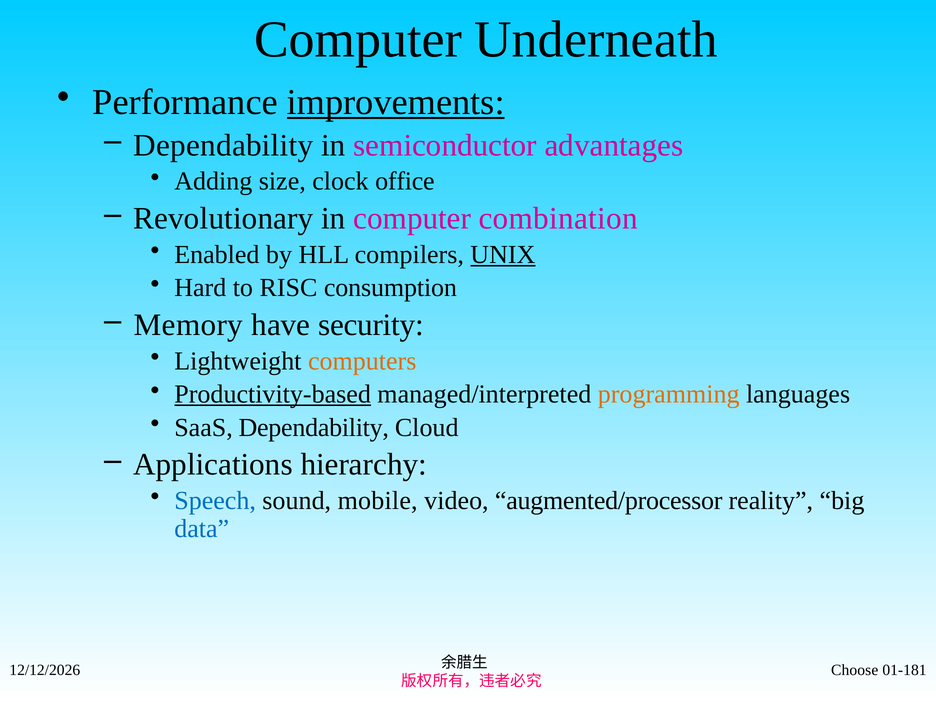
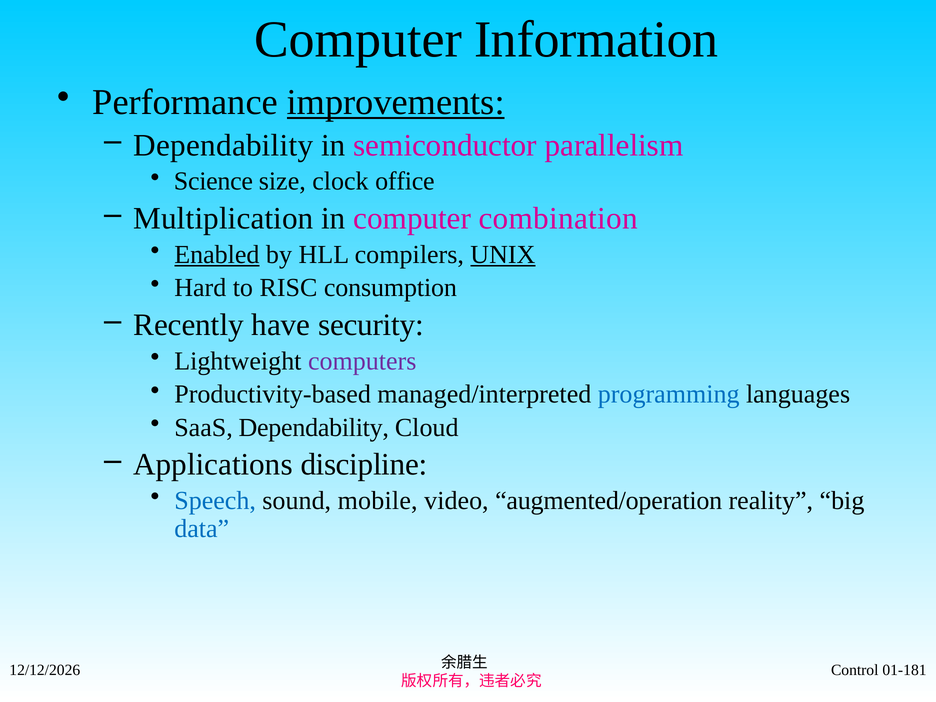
Underneath: Underneath -> Information
advantages: advantages -> parallelism
Adding: Adding -> Science
Revolutionary: Revolutionary -> Multiplication
Enabled underline: none -> present
Memory: Memory -> Recently
computers colour: orange -> purple
Productivity-based underline: present -> none
programming colour: orange -> blue
hierarchy: hierarchy -> discipline
augmented/processor: augmented/processor -> augmented/operation
Choose: Choose -> Control
